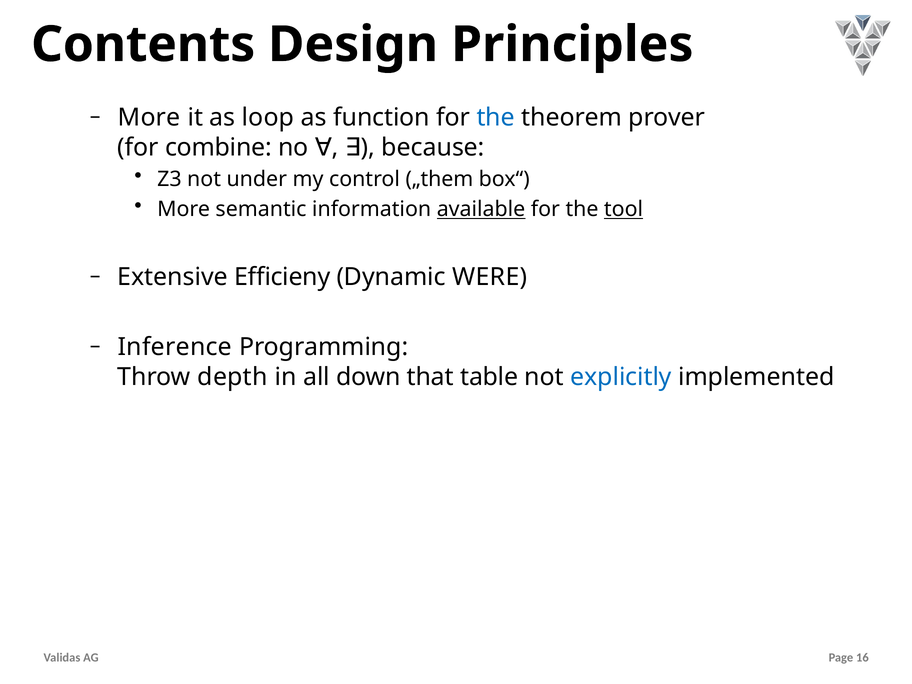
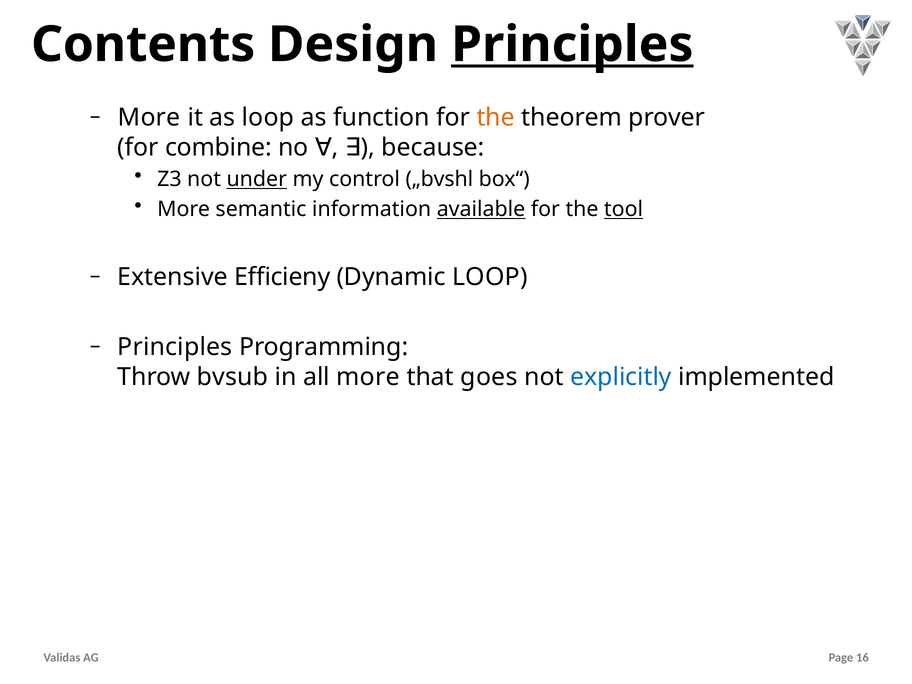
Principles at (572, 45) underline: none -> present
the at (496, 118) colour: blue -> orange
under underline: none -> present
„them: „them -> „bvshl
Dynamic WERE: WERE -> LOOP
Inference at (175, 347): Inference -> Principles
depth: depth -> bvsub
all down: down -> more
table: table -> goes
